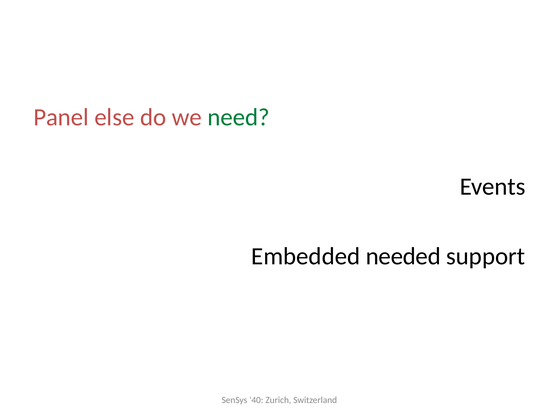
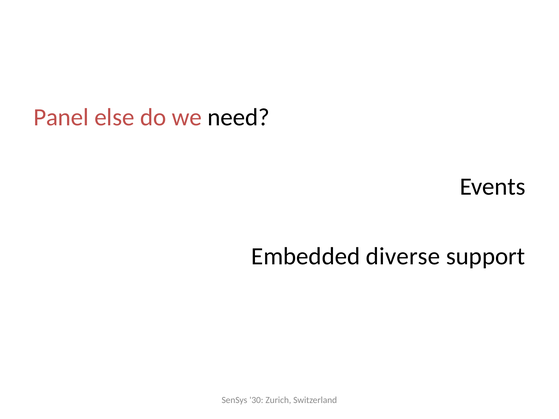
need colour: green -> black
needed: needed -> diverse
40: 40 -> 30
